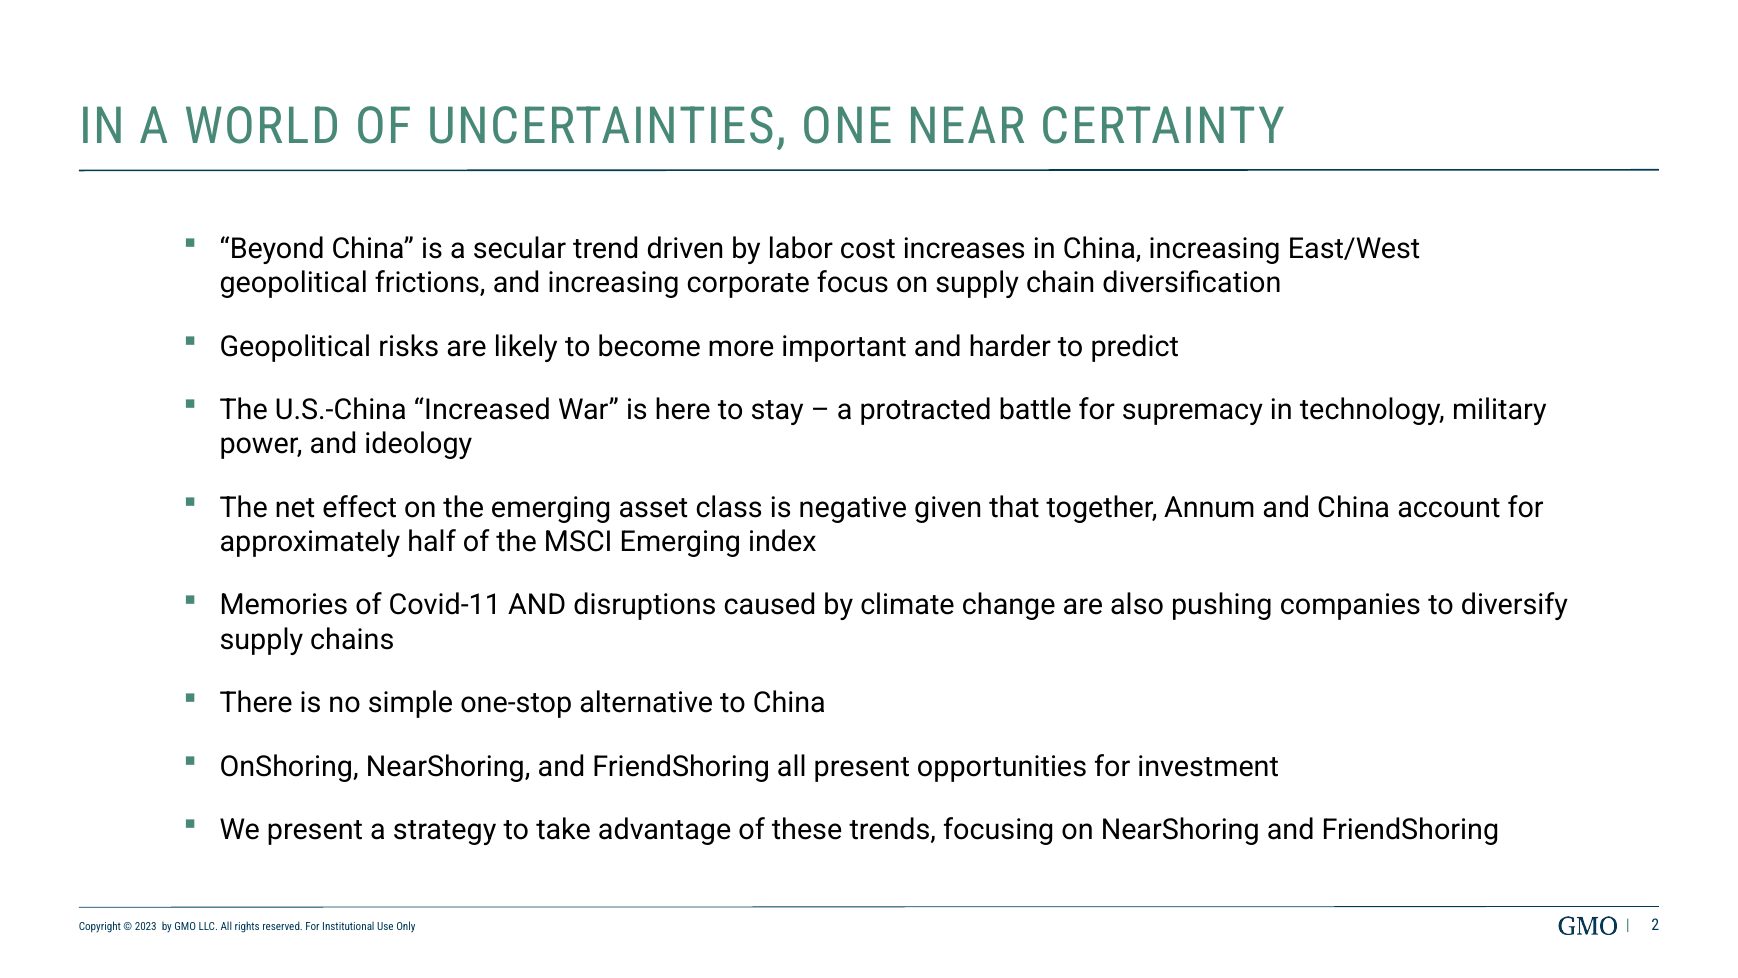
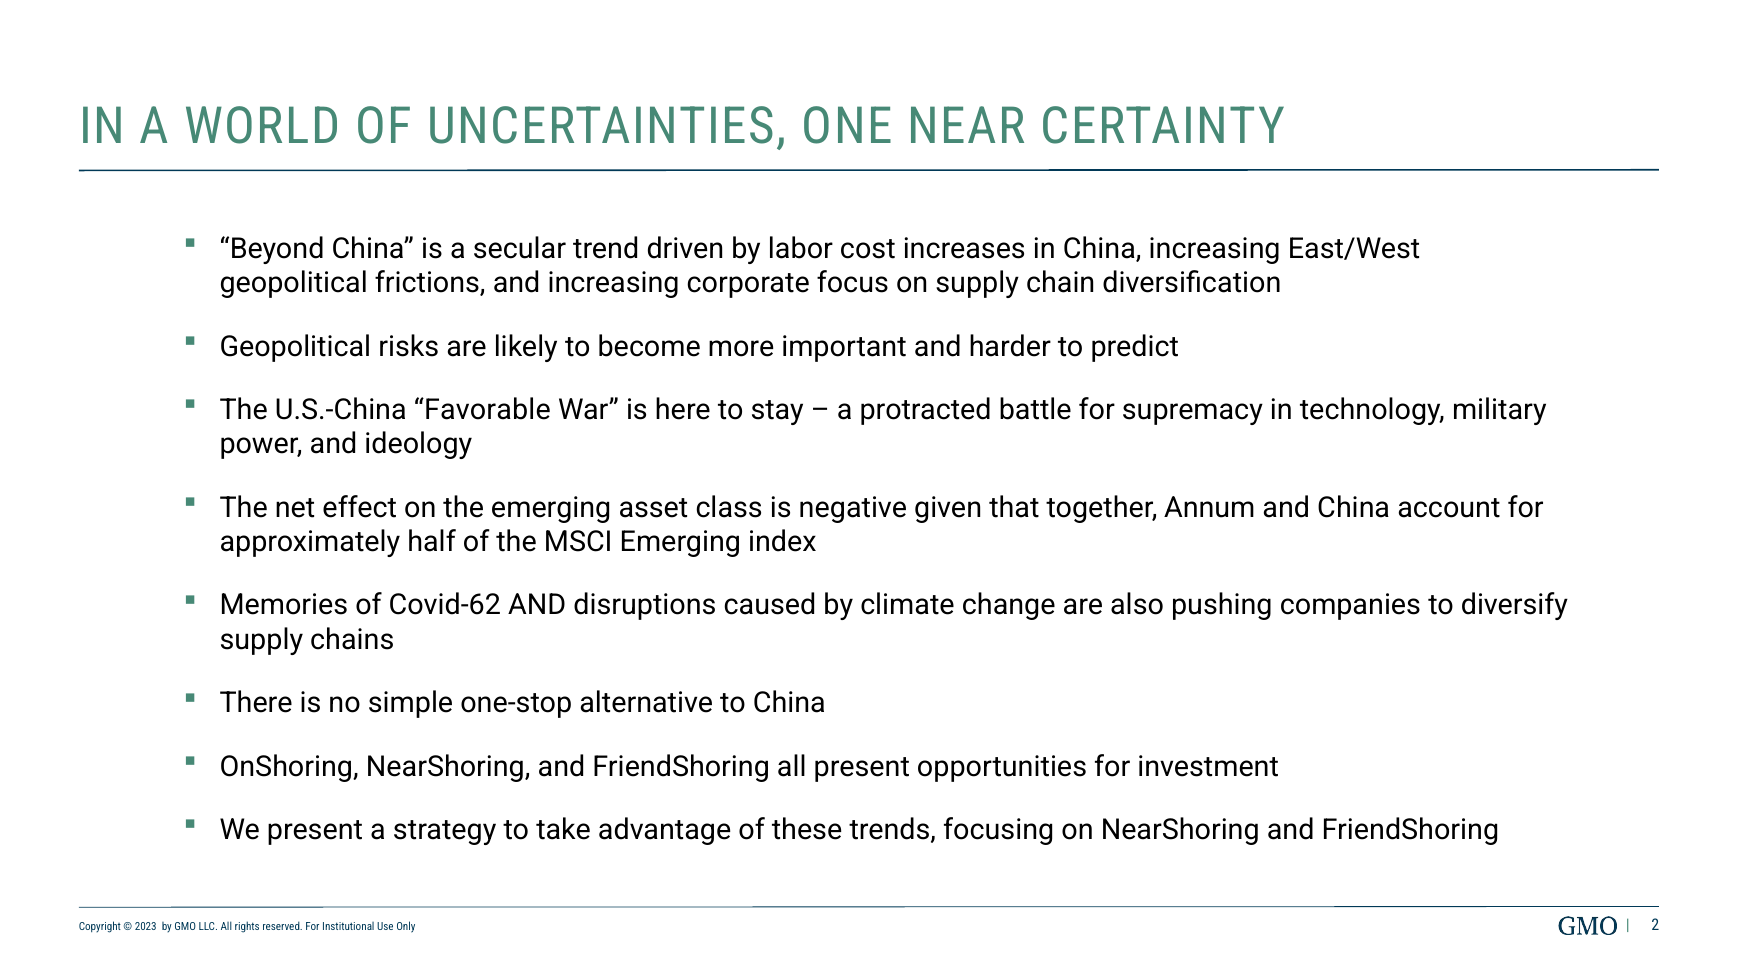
Increased: Increased -> Favorable
Covid-11: Covid-11 -> Covid-62
